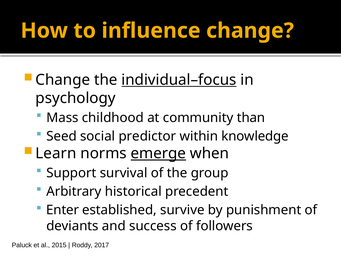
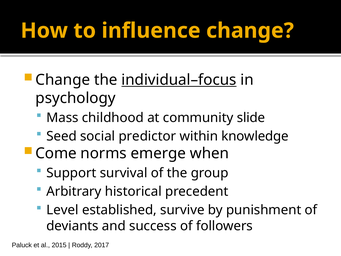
than: than -> slide
Learn: Learn -> Come
emerge underline: present -> none
Enter: Enter -> Level
